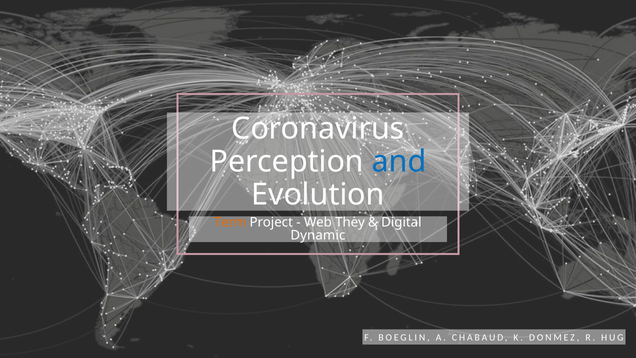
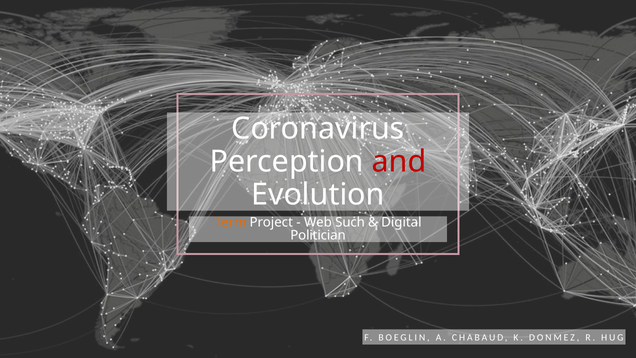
and colour: blue -> red
They: They -> Such
Dynamic: Dynamic -> Politician
